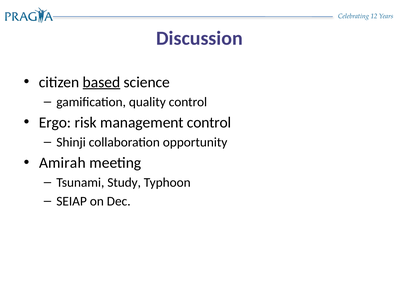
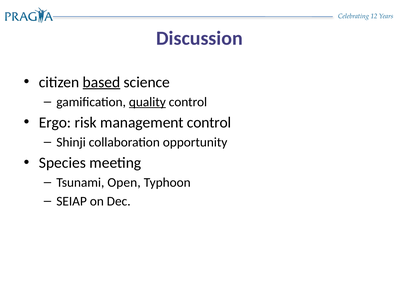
quality underline: none -> present
Amirah: Amirah -> Species
Study: Study -> Open
